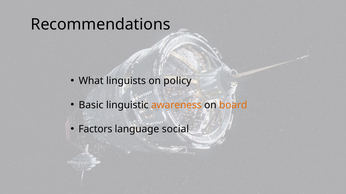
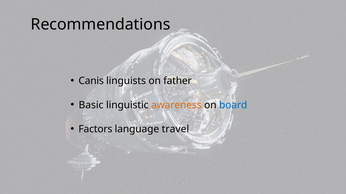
What: What -> Canis
policy: policy -> father
board colour: orange -> blue
social: social -> travel
